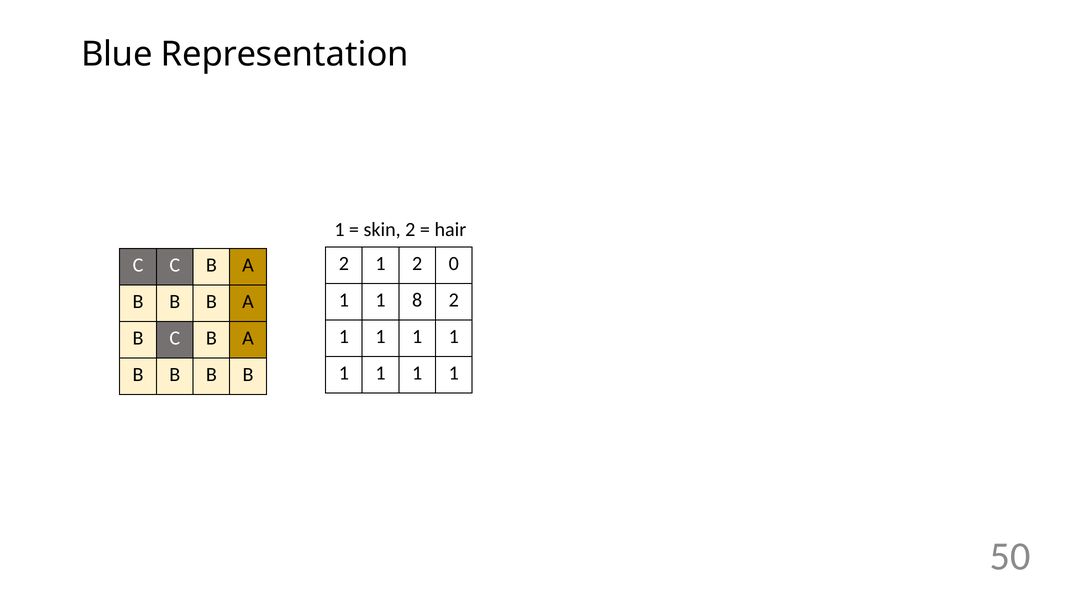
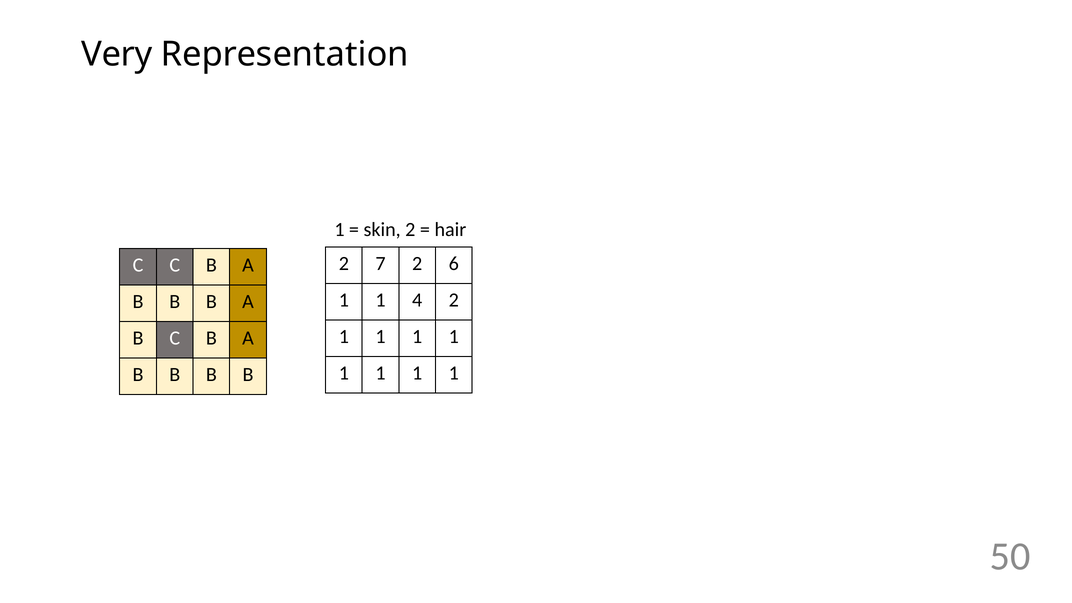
Blue: Blue -> Very
1 at (380, 264): 1 -> 7
0: 0 -> 6
8: 8 -> 4
